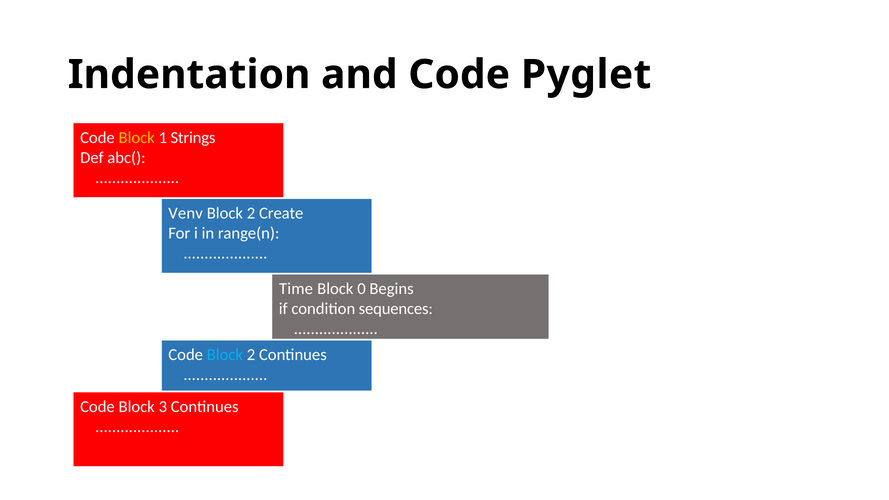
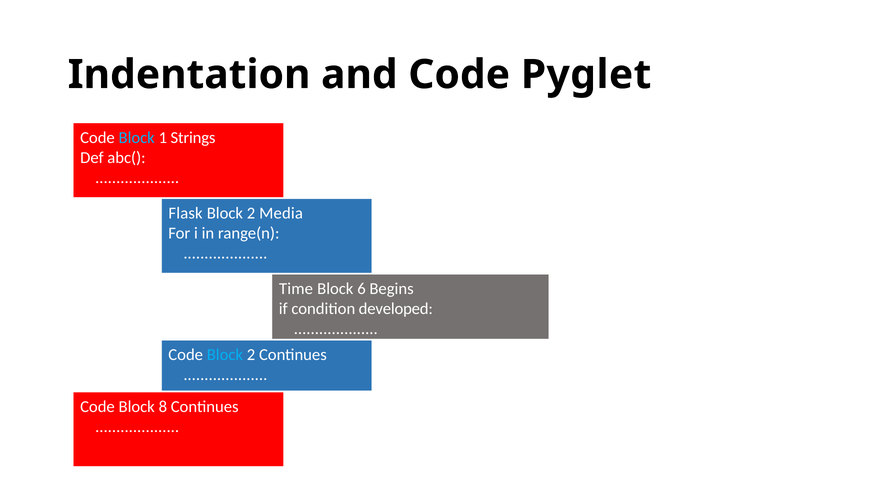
Block at (137, 138) colour: yellow -> light blue
Venv: Venv -> Flask
Create: Create -> Media
0: 0 -> 6
sequences: sequences -> developed
3: 3 -> 8
